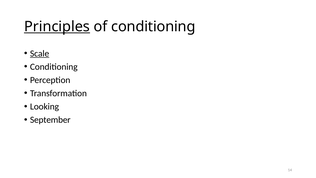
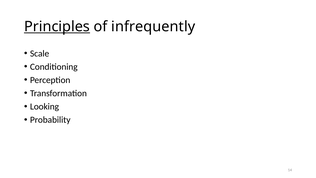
of conditioning: conditioning -> infrequently
Scale underline: present -> none
September: September -> Probability
